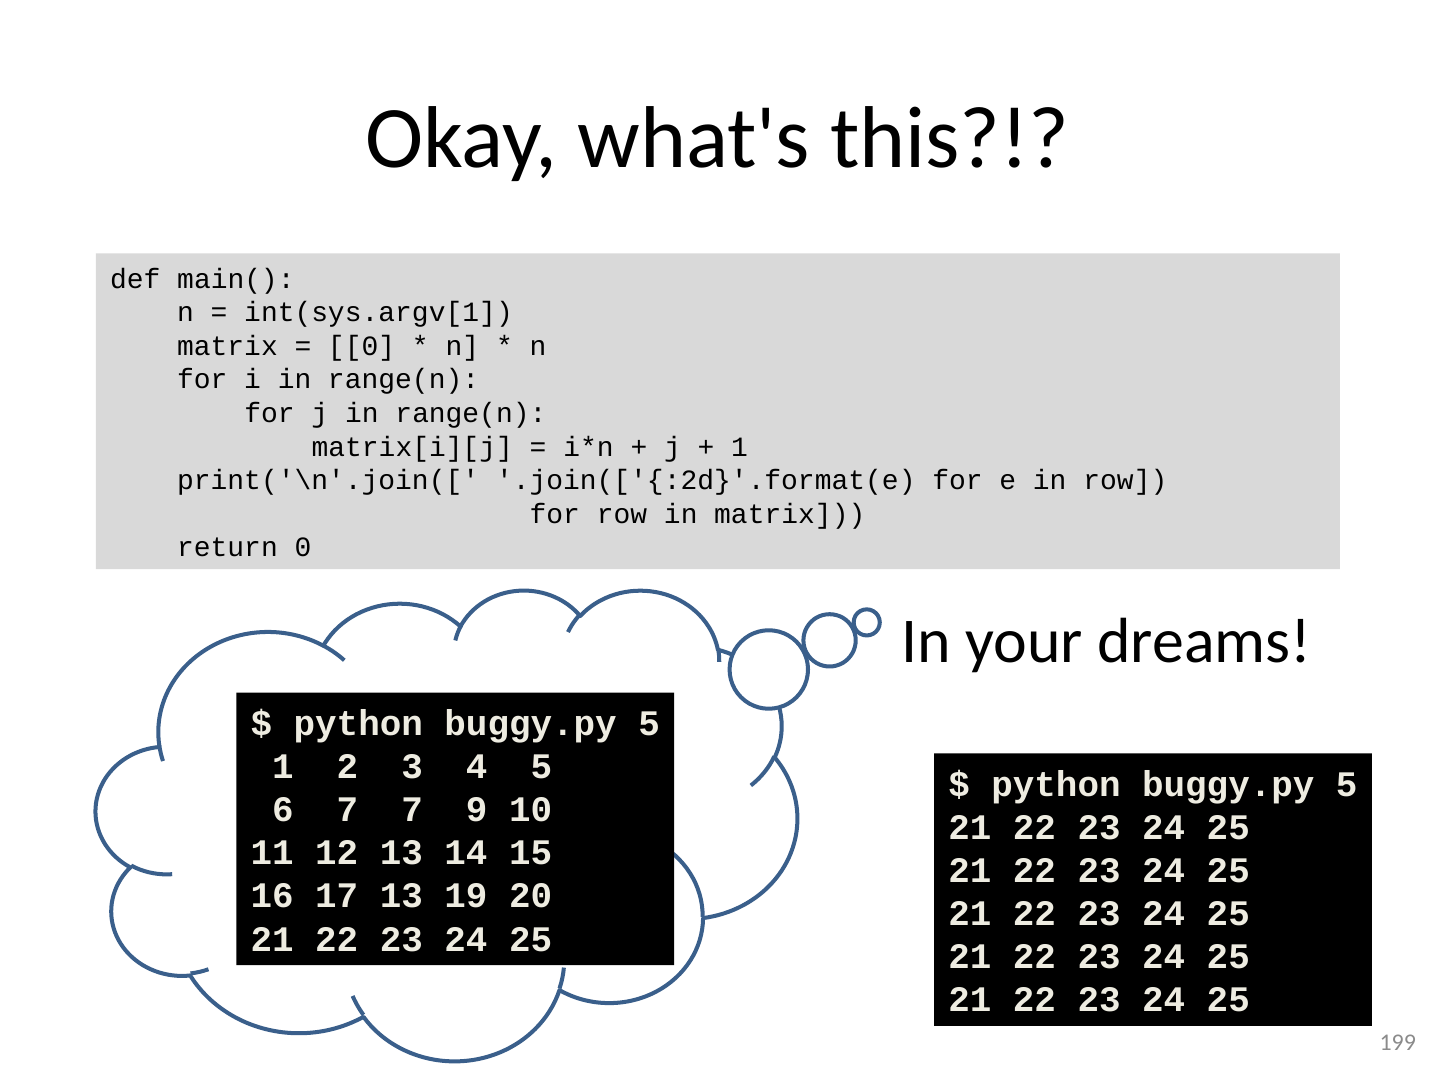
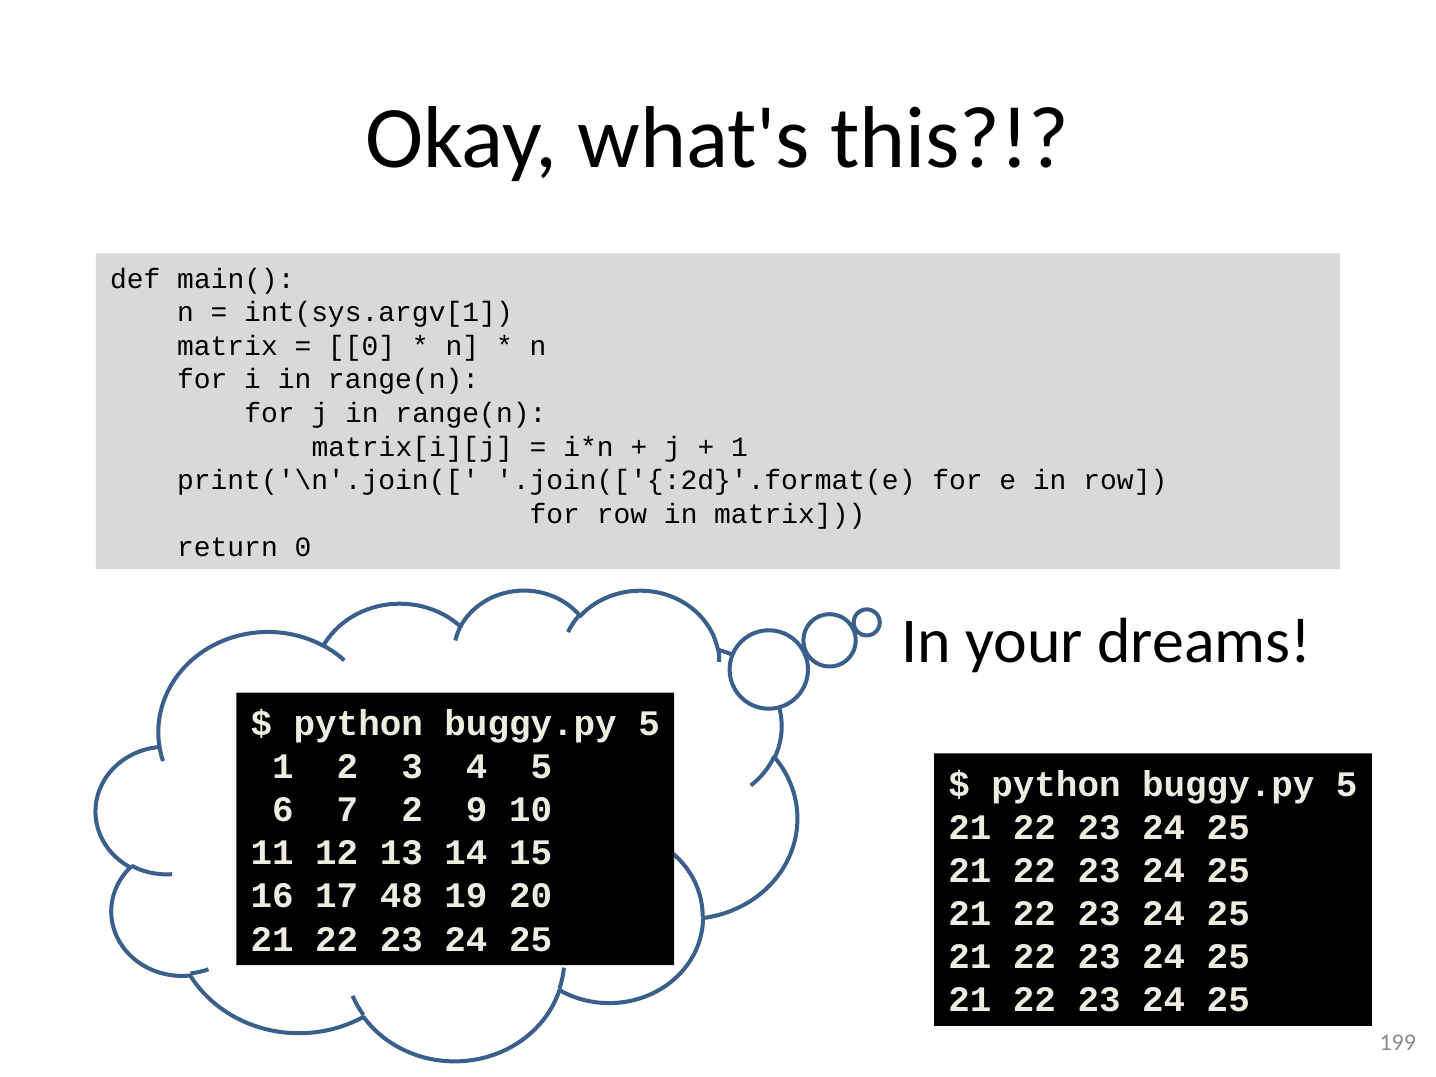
7 7: 7 -> 2
17 13: 13 -> 48
